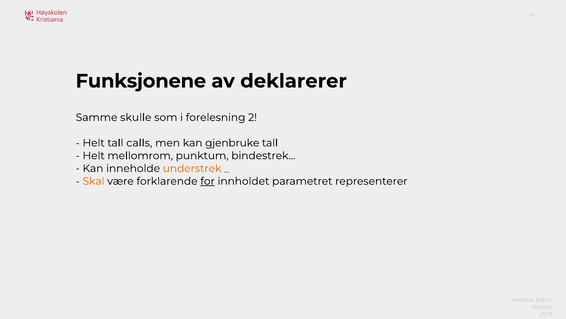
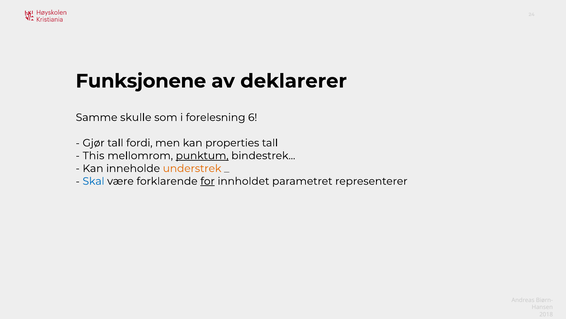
2: 2 -> 6
Helt at (94, 143): Helt -> Gjør
calls: calls -> fordi
gjenbruke: gjenbruke -> properties
Helt at (94, 155): Helt -> This
punktum underline: none -> present
Skal colour: orange -> blue
